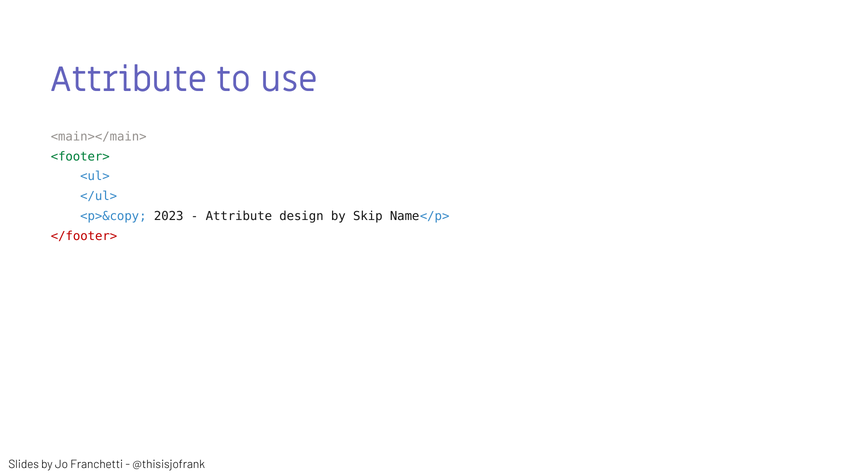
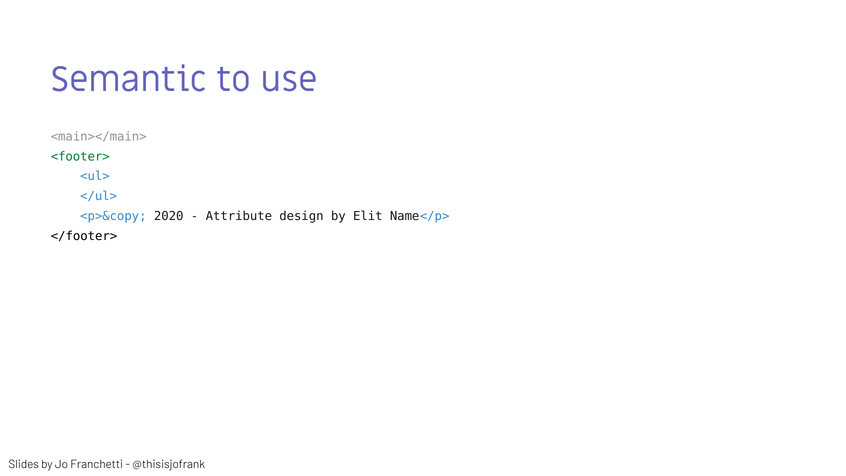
Attribute at (129, 80): Attribute -> Semantic
2023: 2023 -> 2020
Skip: Skip -> Elit
</footer> colour: red -> black
